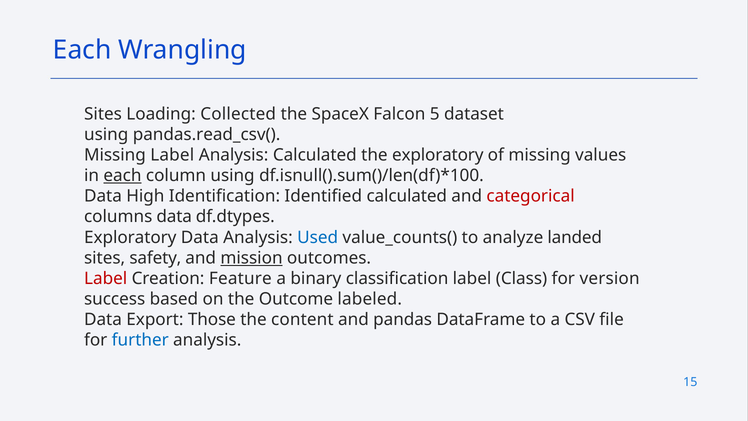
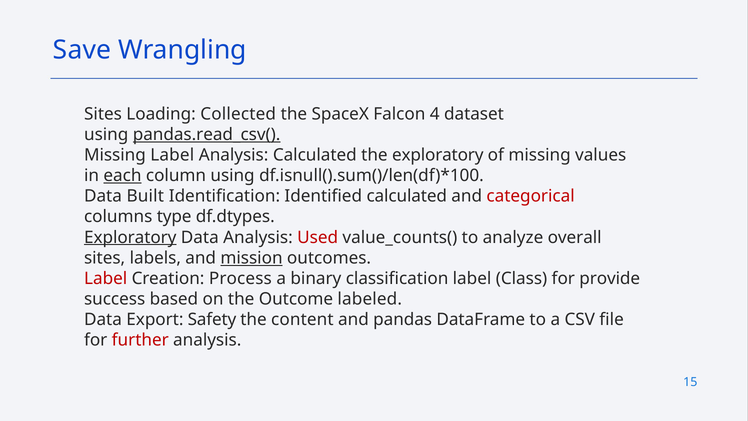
Each at (82, 50): Each -> Save
5: 5 -> 4
pandas.read_csv( underline: none -> present
High: High -> Built
columns data: data -> type
Exploratory at (130, 237) underline: none -> present
Used colour: blue -> red
landed: landed -> overall
safety: safety -> labels
Feature: Feature -> Process
version: version -> provide
Those: Those -> Safety
further colour: blue -> red
